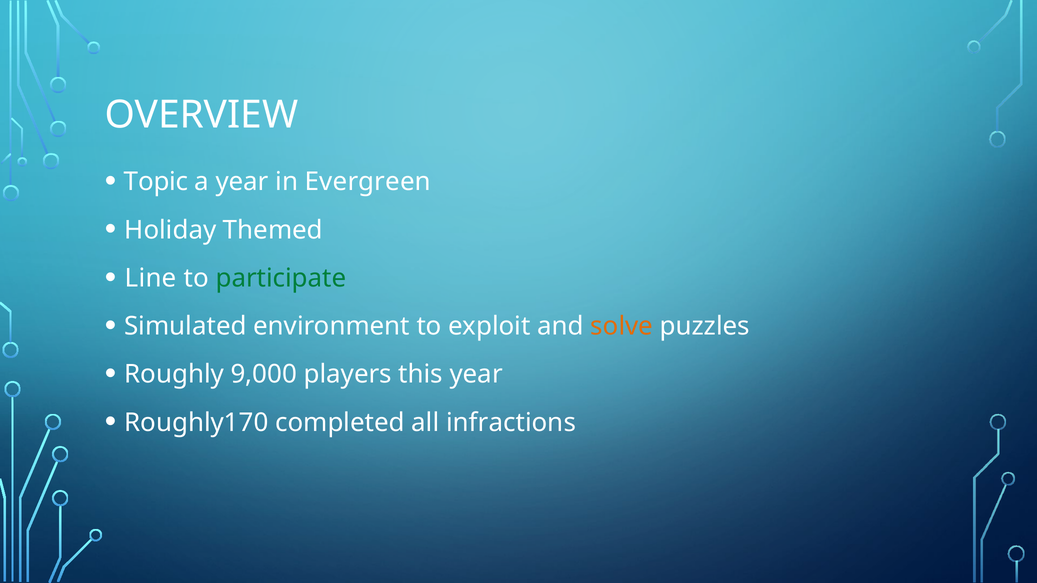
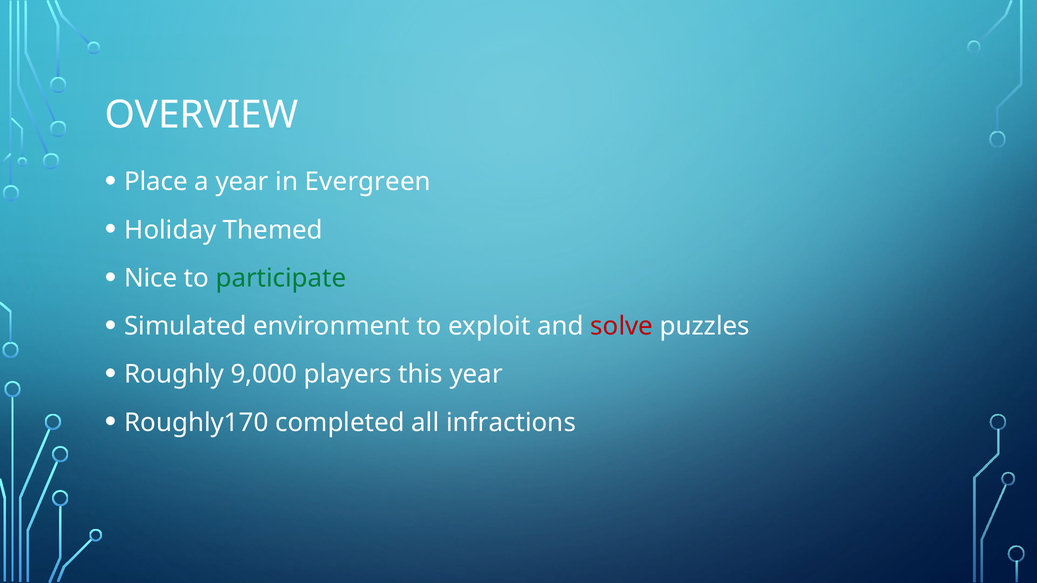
Topic: Topic -> Place
Line: Line -> Nice
solve colour: orange -> red
